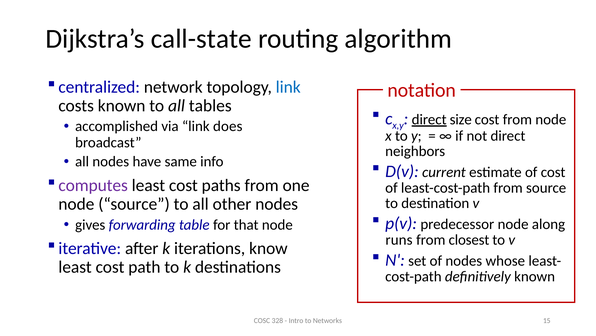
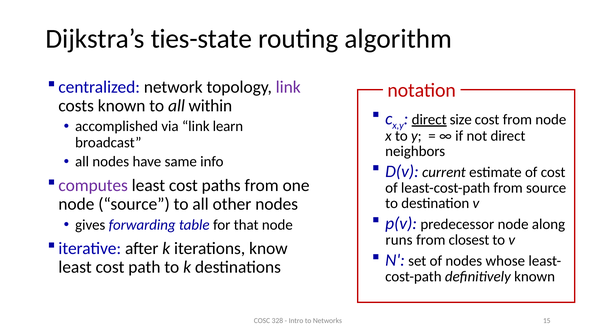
call-state: call-state -> ties-state
link at (288, 87) colour: blue -> purple
tables: tables -> within
does: does -> learn
